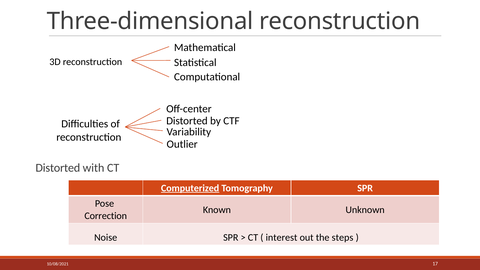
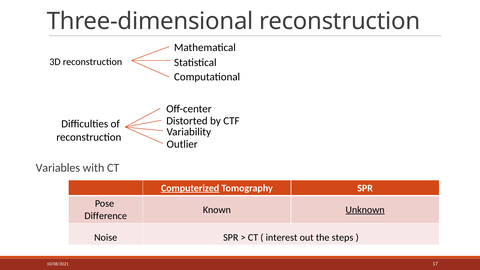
Distorted at (58, 168): Distorted -> Variables
Unknown underline: none -> present
Correction: Correction -> Difference
